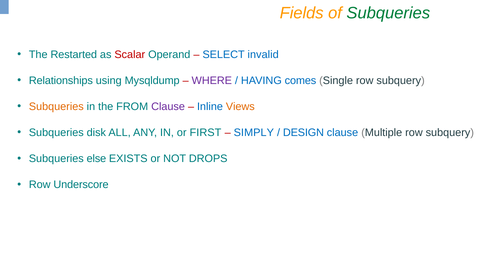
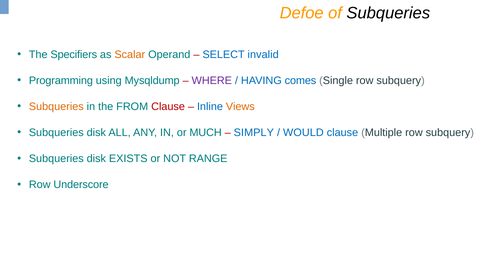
Fields: Fields -> Defoe
Subqueries at (388, 13) colour: green -> black
Restarted: Restarted -> Specifiers
Scalar colour: red -> orange
Relationships: Relationships -> Programming
Clause at (168, 107) colour: purple -> red
FIRST: FIRST -> MUCH
DESIGN: DESIGN -> WOULD
else at (96, 159): else -> disk
DROPS: DROPS -> RANGE
